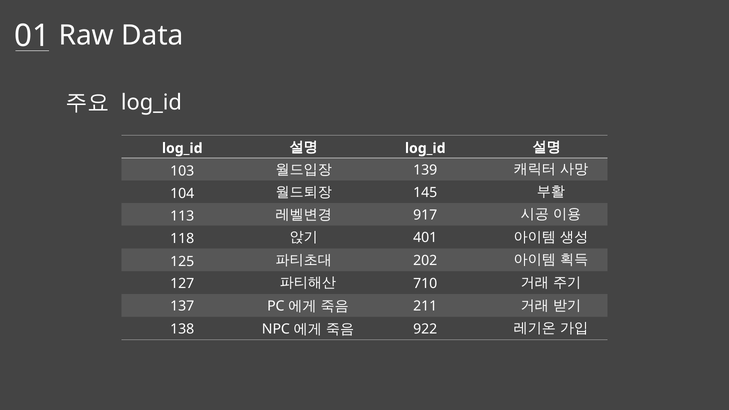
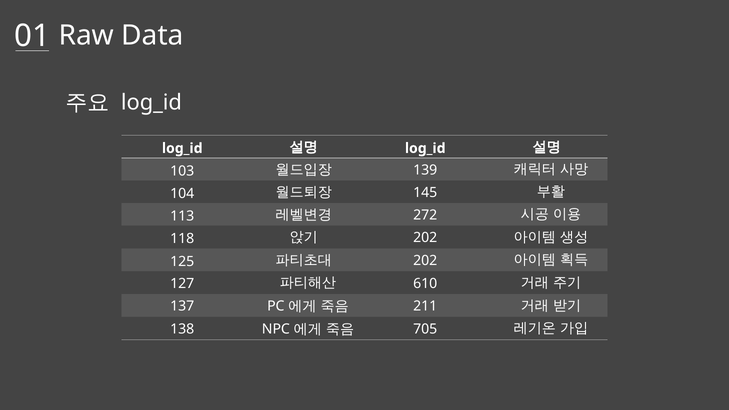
917: 917 -> 272
401 at (425, 238): 401 -> 202
710: 710 -> 610
922: 922 -> 705
